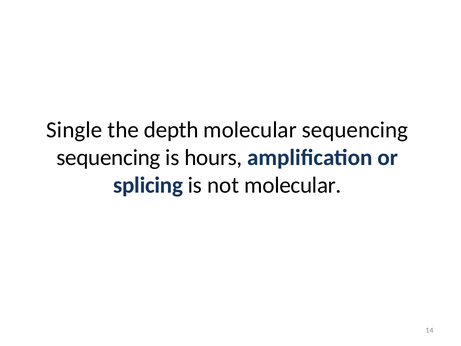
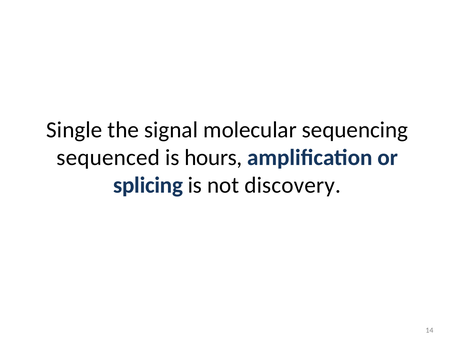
depth: depth -> signal
sequencing at (108, 157): sequencing -> sequenced
not molecular: molecular -> discovery
